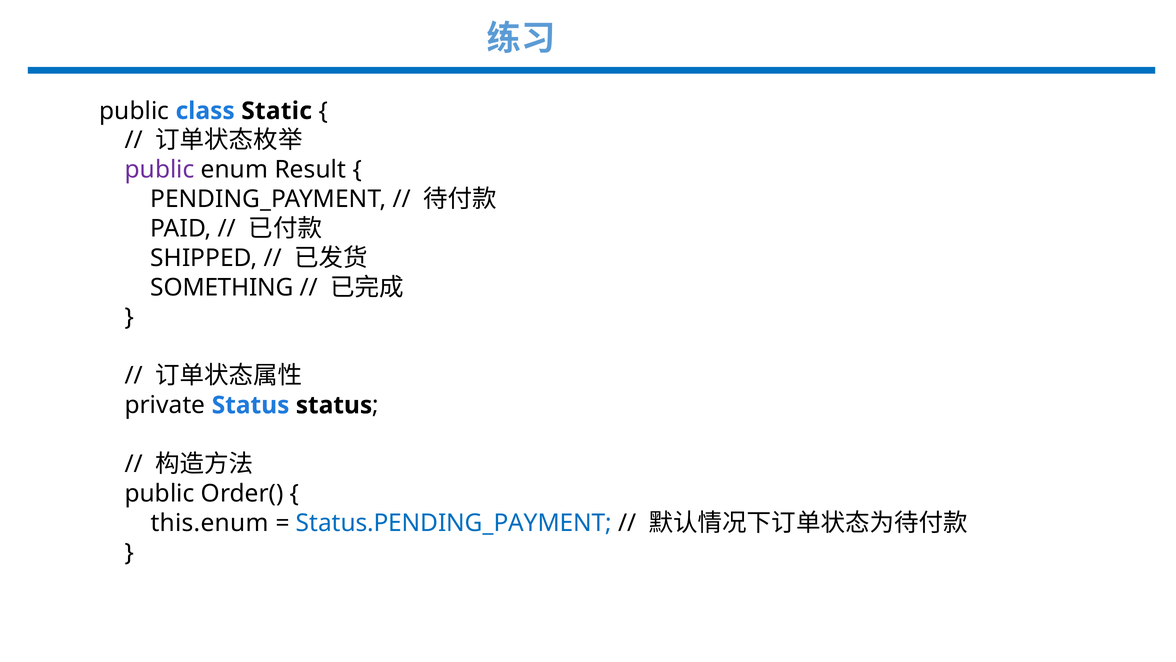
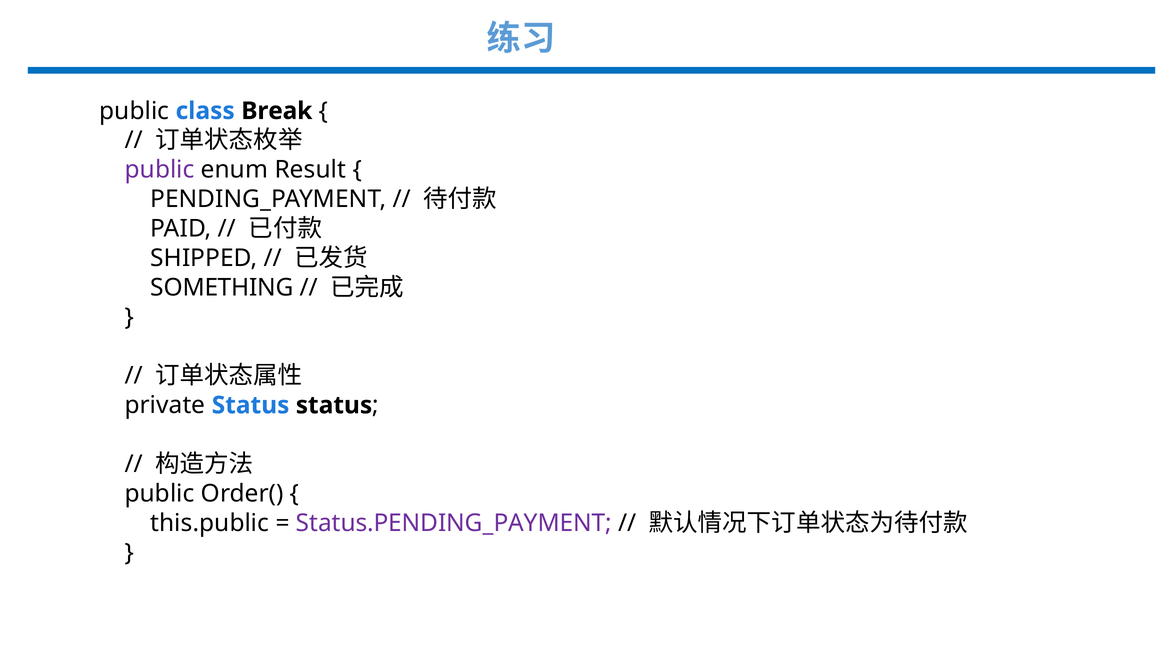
Static: Static -> Break
this.enum: this.enum -> this.public
Status.PENDING_PAYMENT colour: blue -> purple
